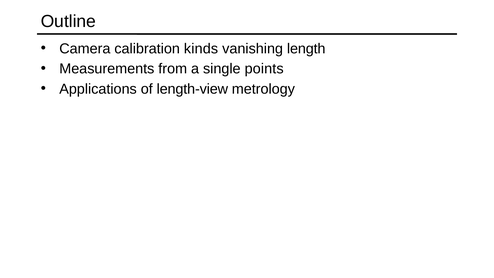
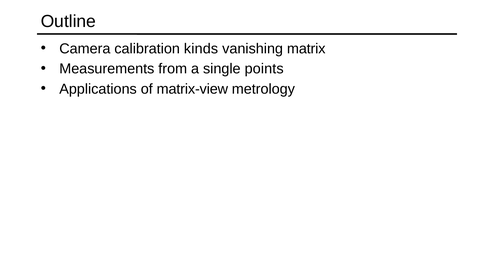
length: length -> matrix
length-view: length-view -> matrix-view
